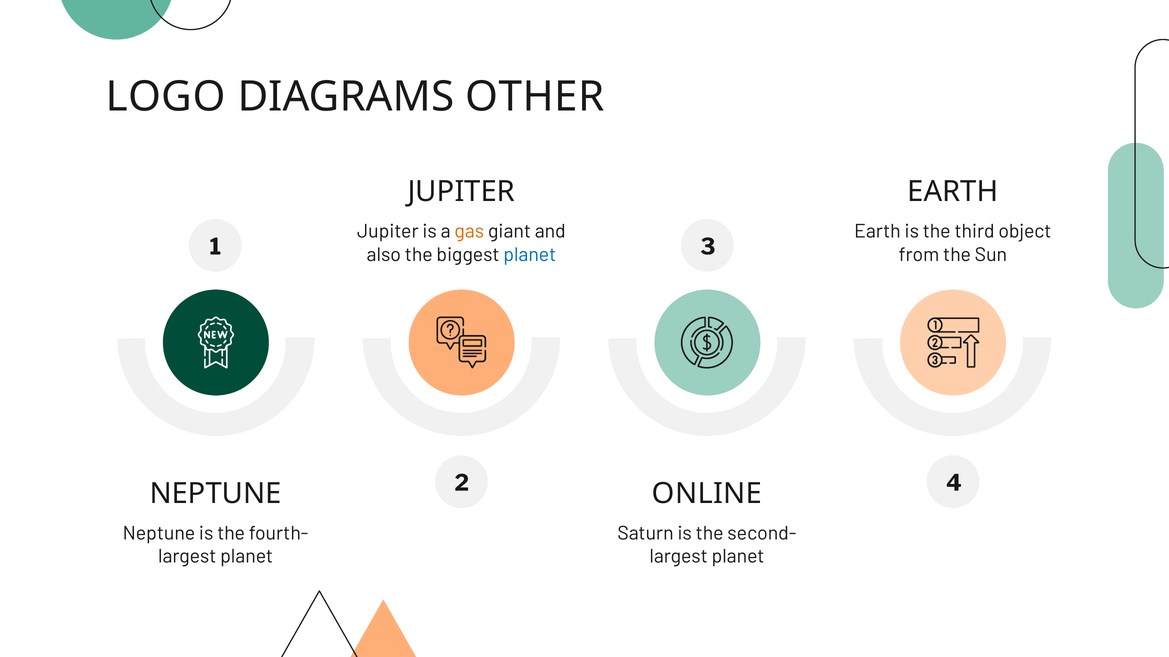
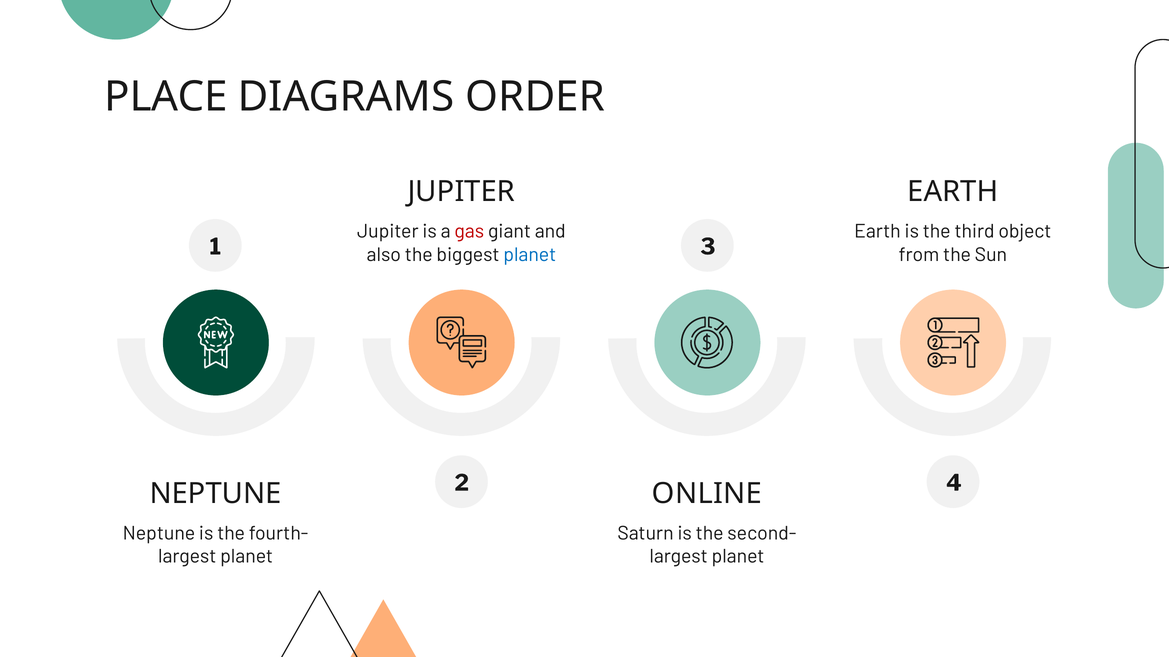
LOGO: LOGO -> PLACE
OTHER: OTHER -> ORDER
gas colour: orange -> red
